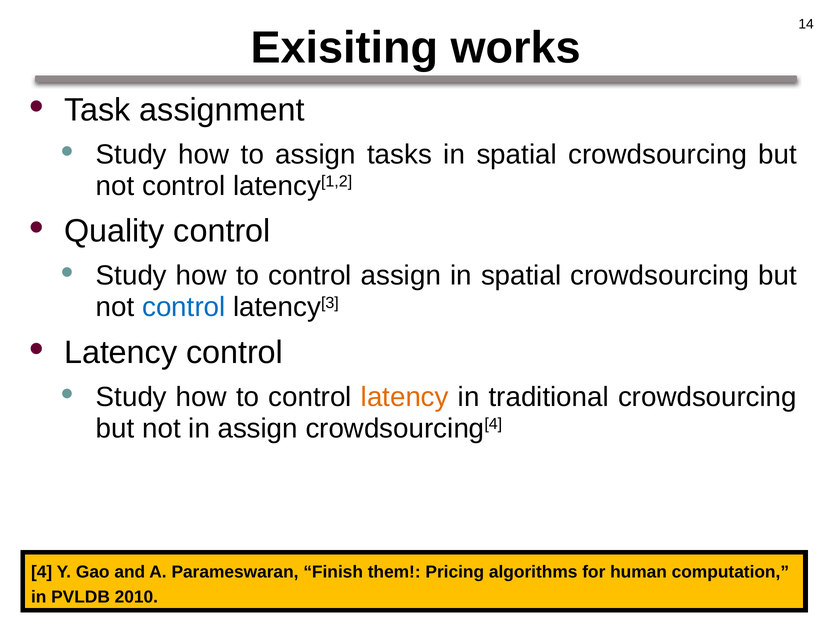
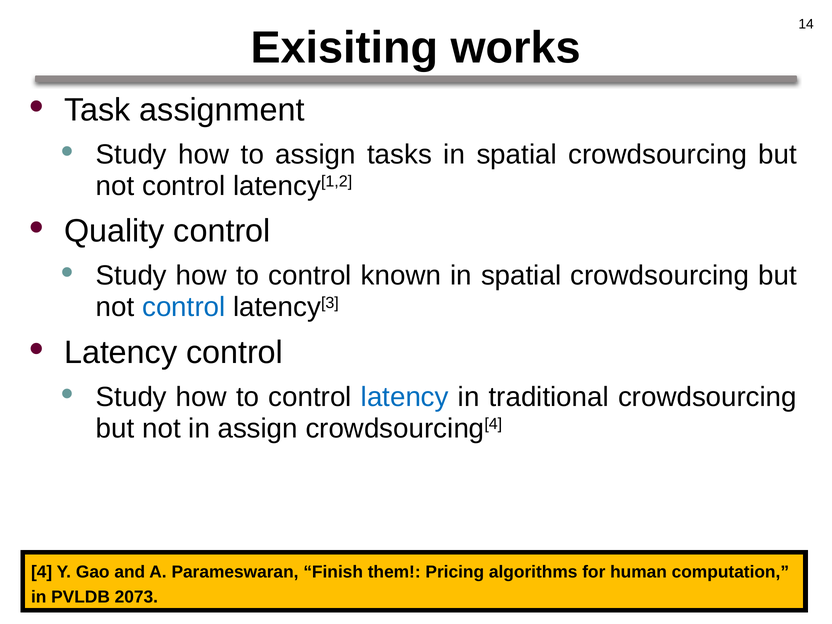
control assign: assign -> known
latency at (405, 397) colour: orange -> blue
2010: 2010 -> 2073
